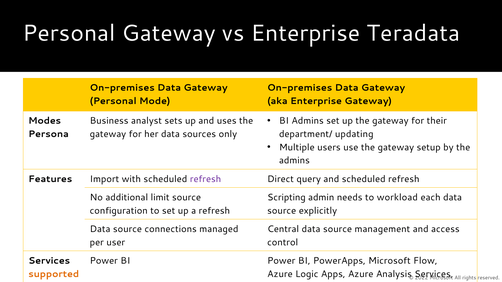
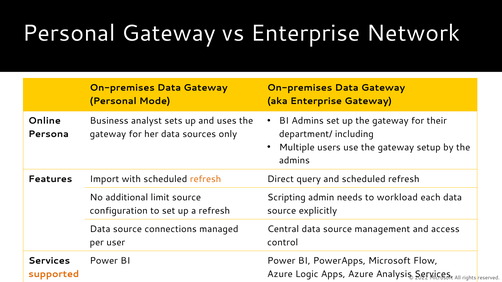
Teradata: Teradata -> Network
Modes at (45, 121): Modes -> Online
updating: updating -> including
refresh at (206, 179) colour: purple -> orange
